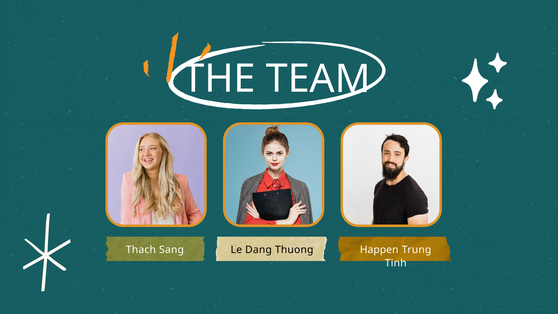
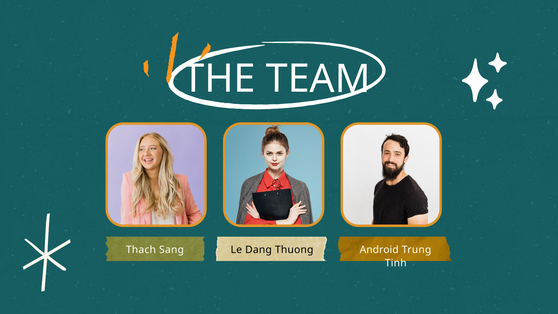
Happen: Happen -> Android
